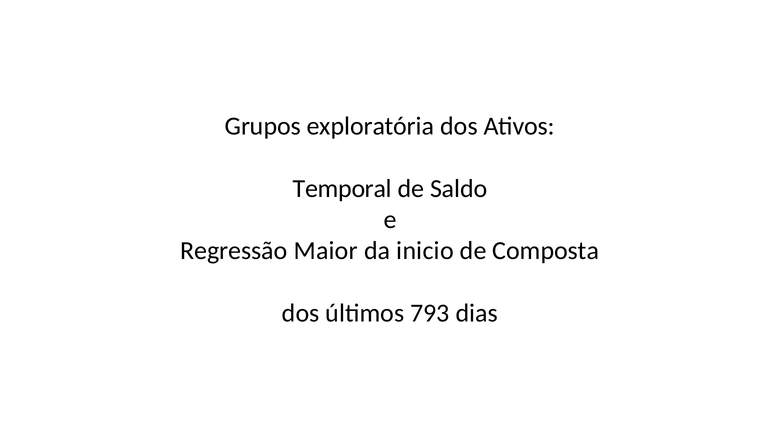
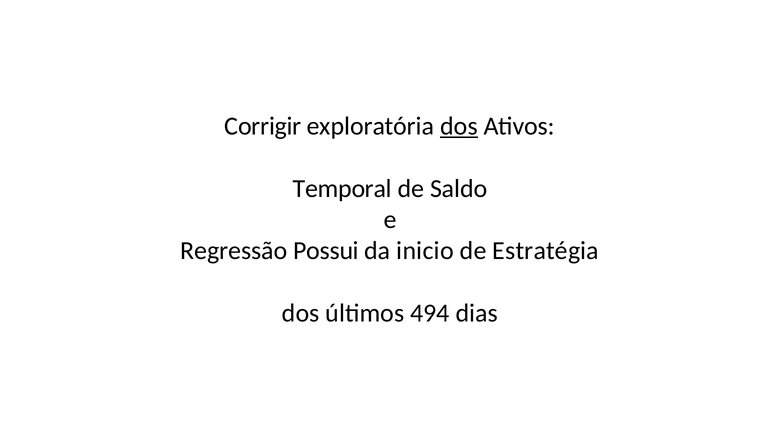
Grupos: Grupos -> Corrigir
dos at (459, 126) underline: none -> present
Maior: Maior -> Possui
Composta: Composta -> Estratégia
793: 793 -> 494
